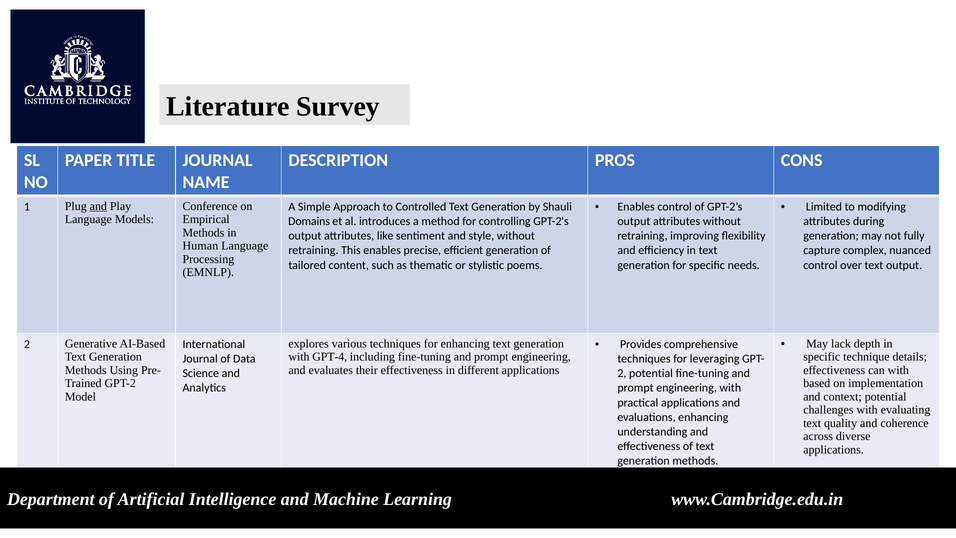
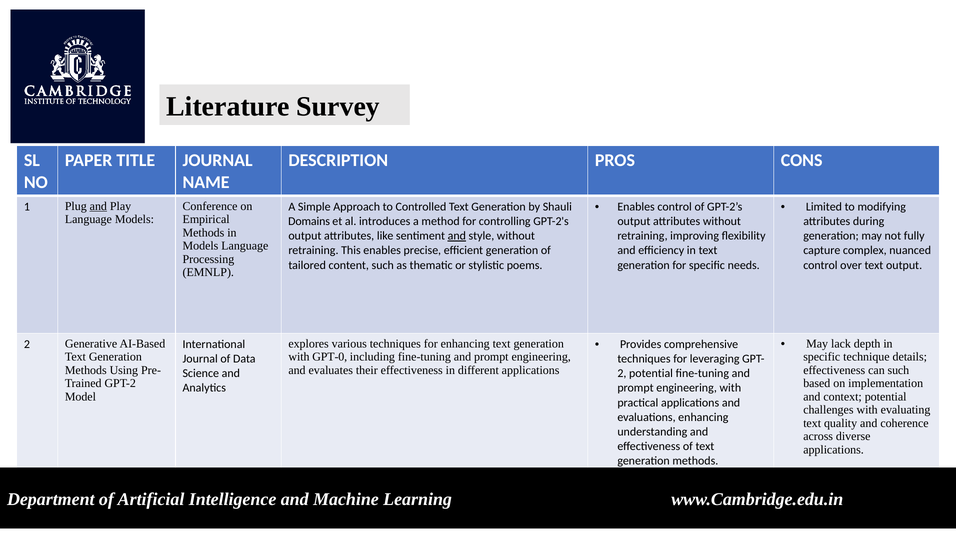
and at (457, 236) underline: none -> present
Human at (200, 246): Human -> Models
GPT-4: GPT-4 -> GPT-0
can with: with -> such
